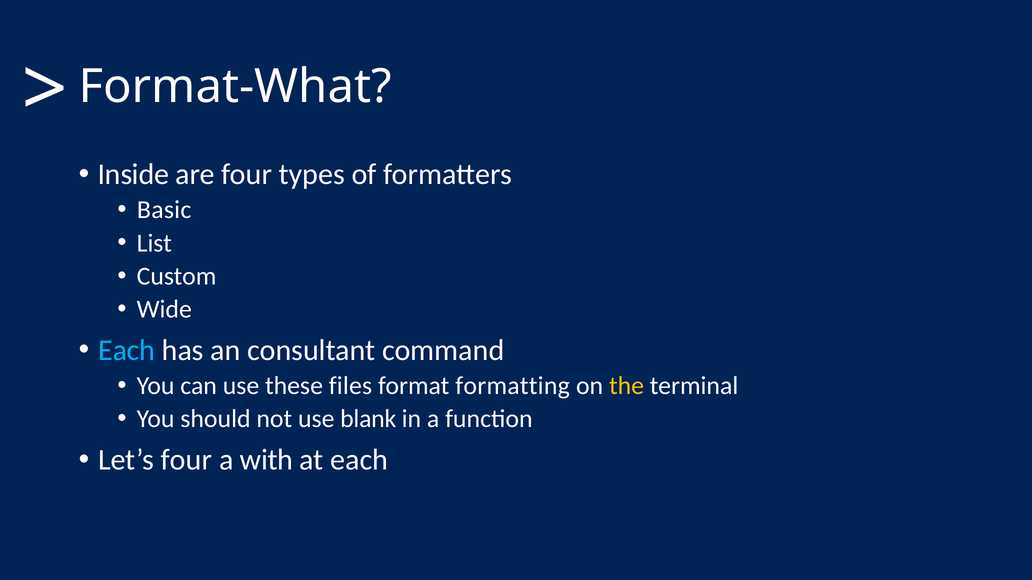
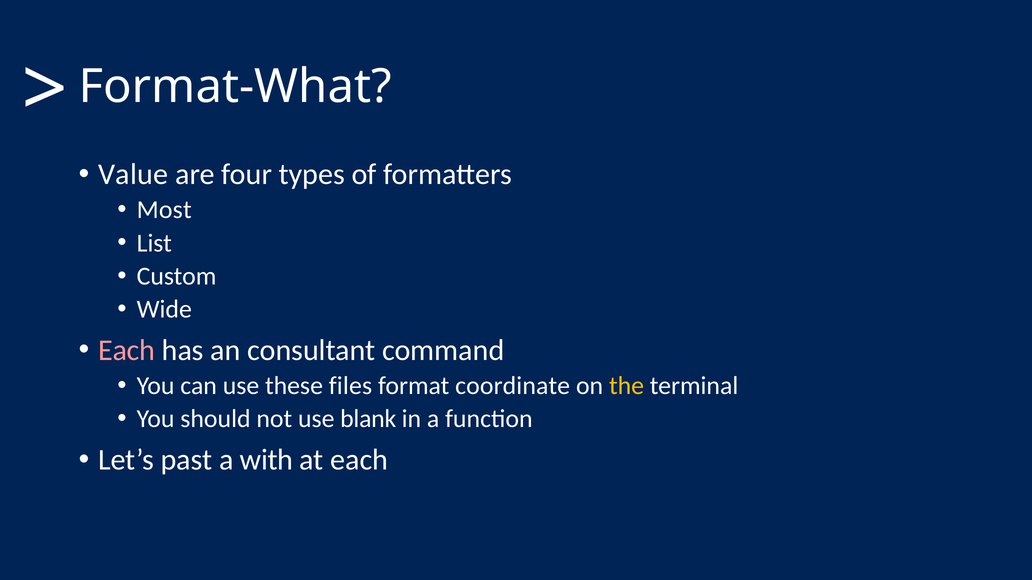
Inside: Inside -> Value
Basic: Basic -> Most
Each at (127, 350) colour: light blue -> pink
formatting: formatting -> coordinate
Let’s four: four -> past
